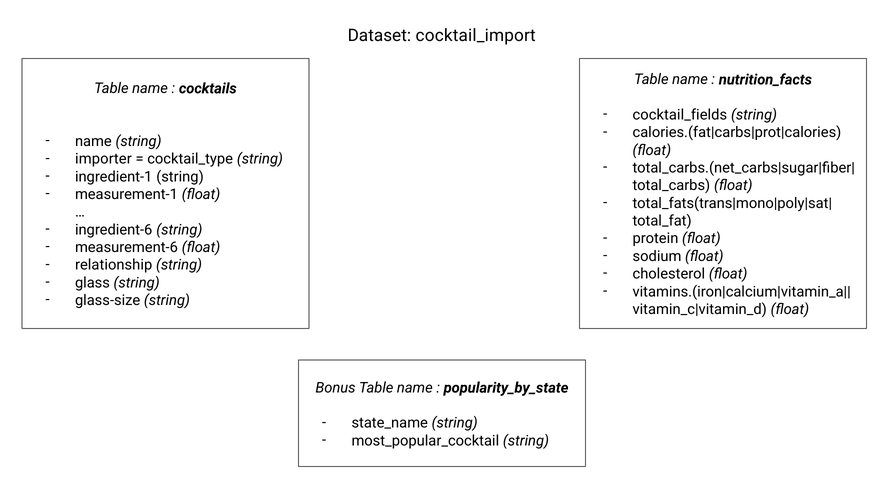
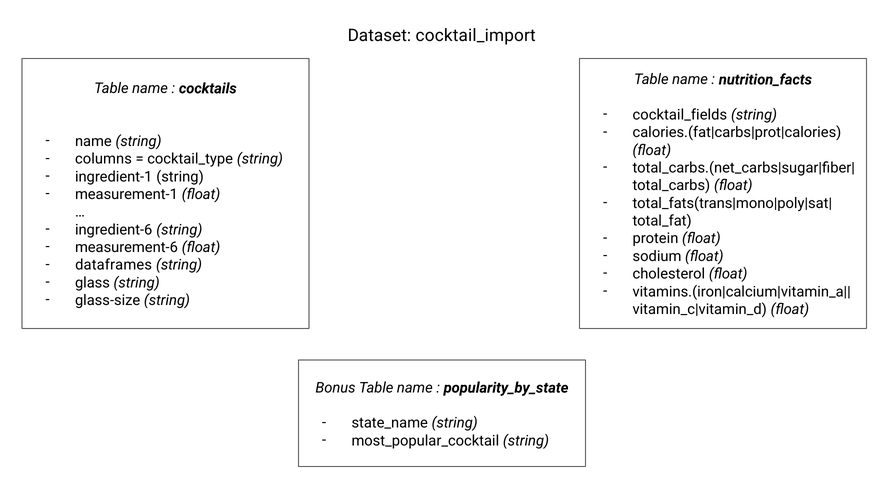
importer: importer -> columns
relationship: relationship -> dataframes
